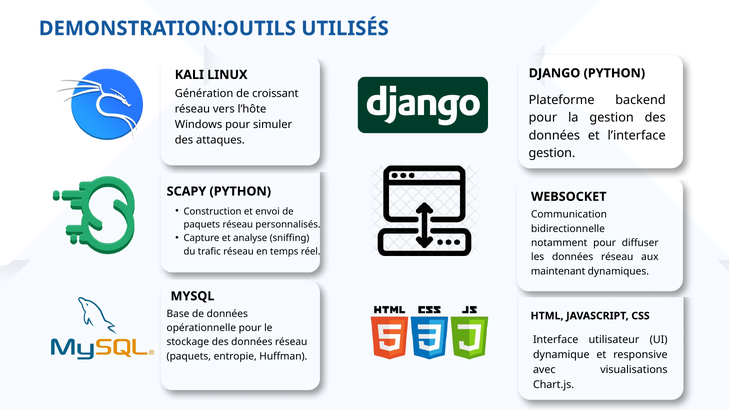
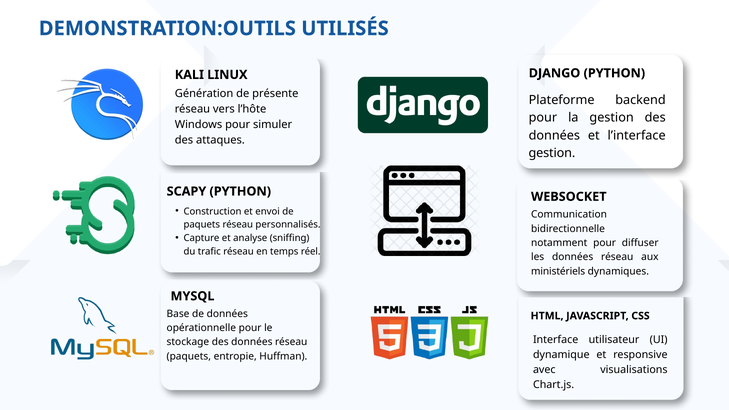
croissant: croissant -> présente
maintenant: maintenant -> ministériels
